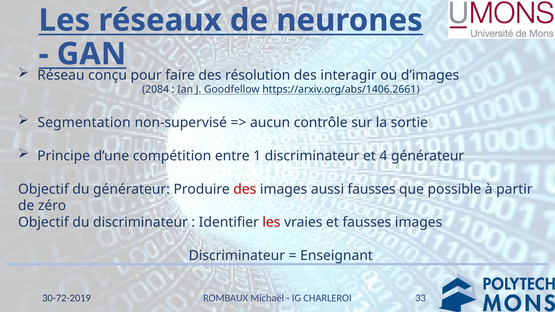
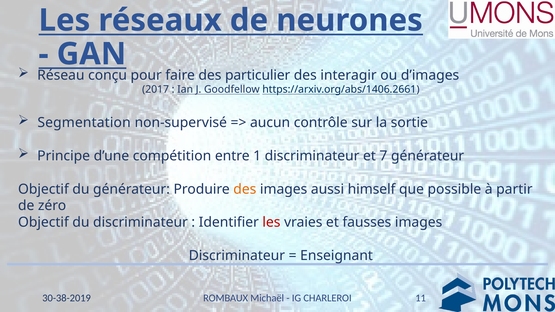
résolution: résolution -> particulier
2084: 2084 -> 2017
4: 4 -> 7
des at (245, 189) colour: red -> orange
aussi fausses: fausses -> himself
33: 33 -> 11
30-72-2019: 30-72-2019 -> 30-38-2019
